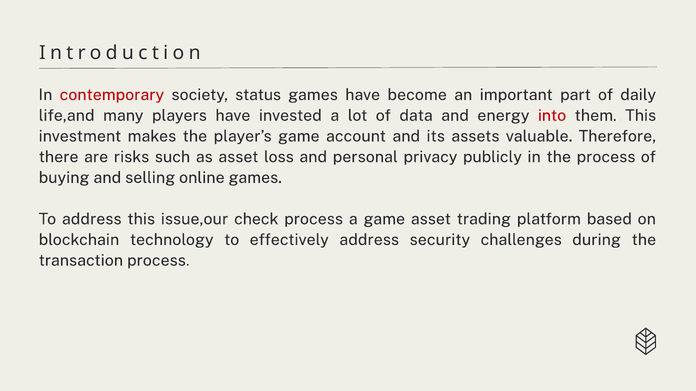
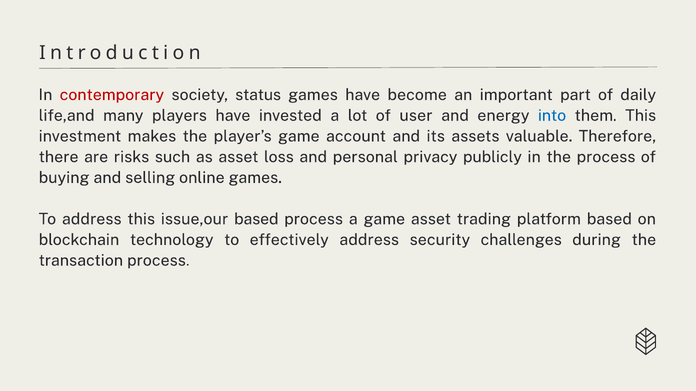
data: data -> user
into colour: red -> blue
issue,our check: check -> based
